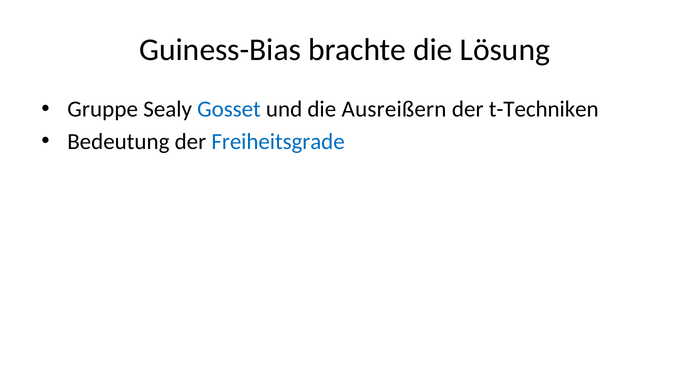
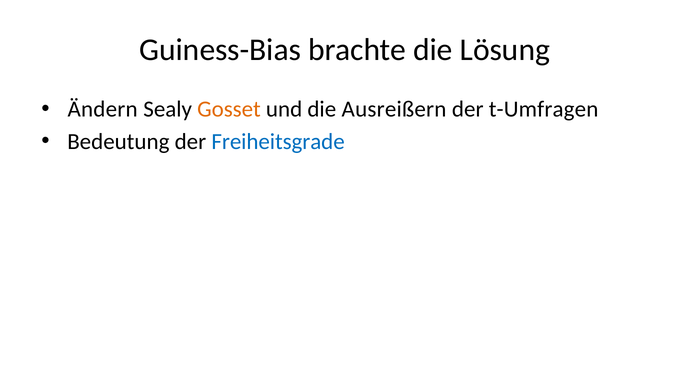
Gruppe: Gruppe -> Ändern
Gosset colour: blue -> orange
t-Techniken: t-Techniken -> t-Umfragen
